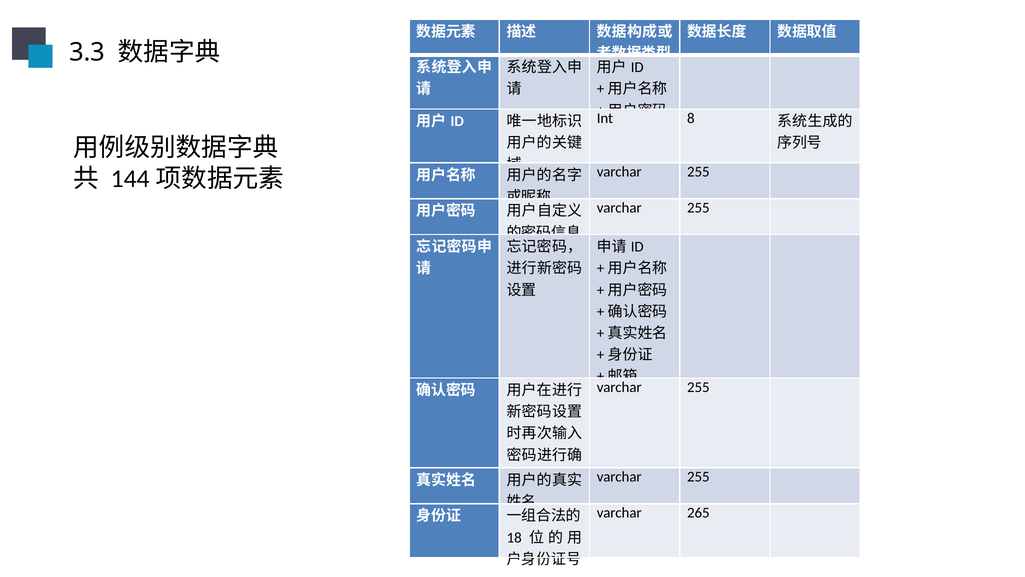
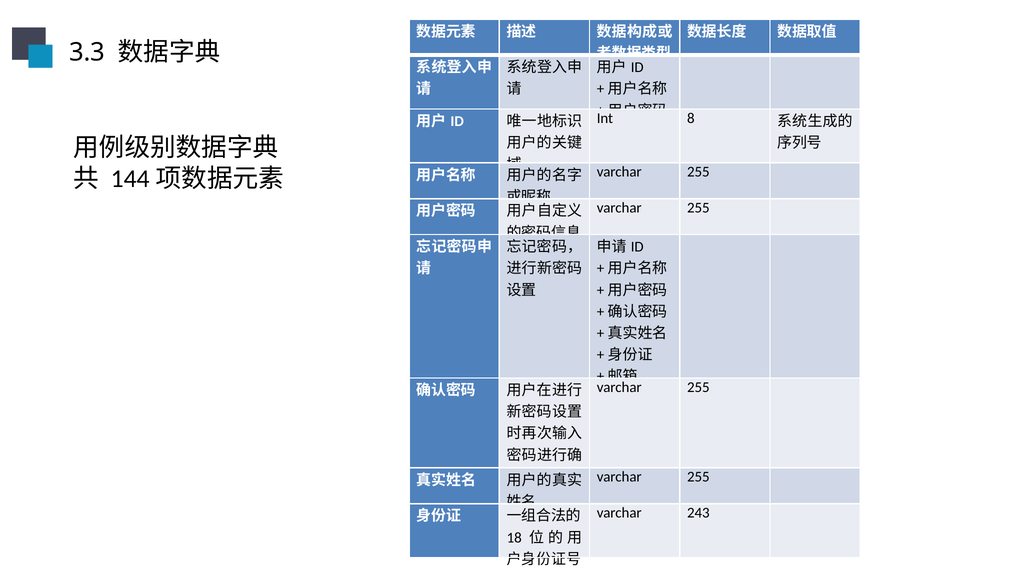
265: 265 -> 243
